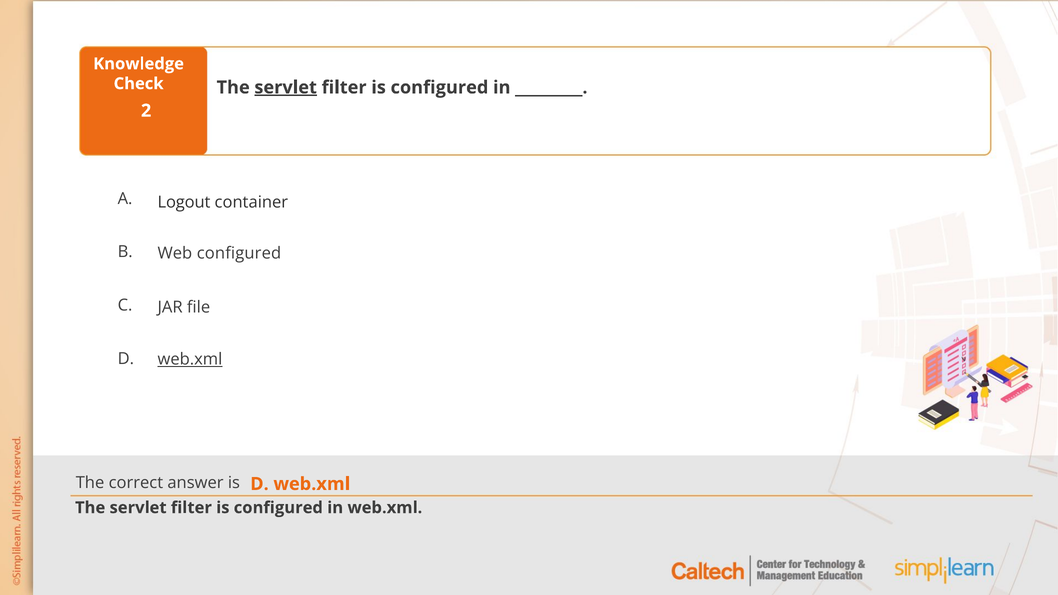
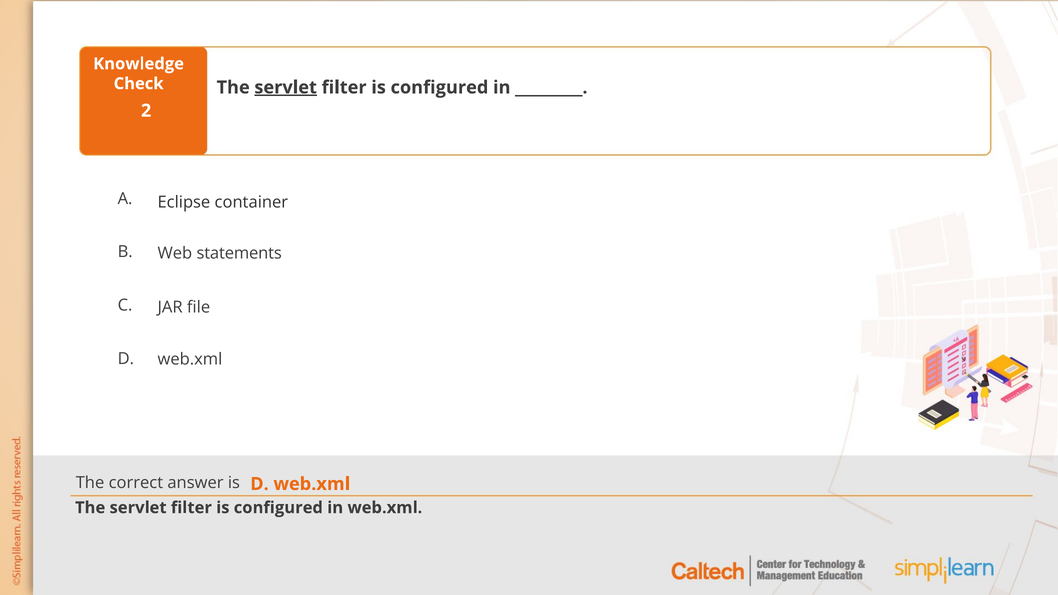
Logout: Logout -> Eclipse
Web configured: configured -> statements
web.xml at (190, 359) underline: present -> none
